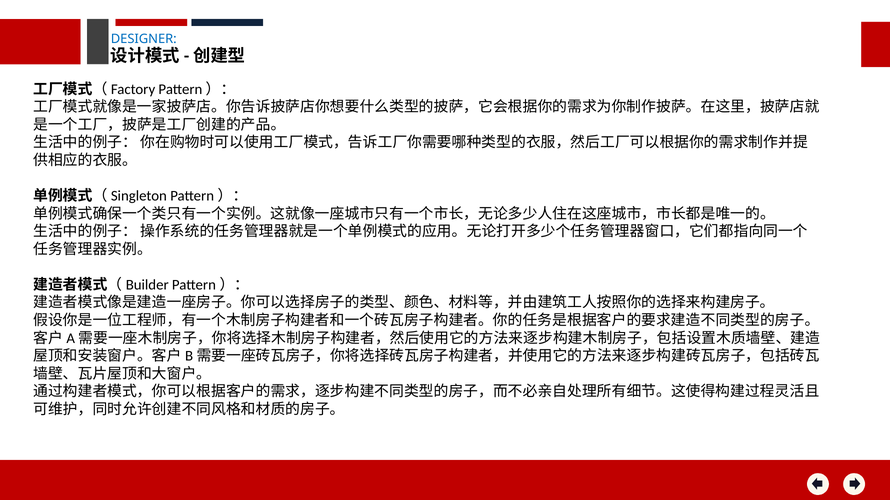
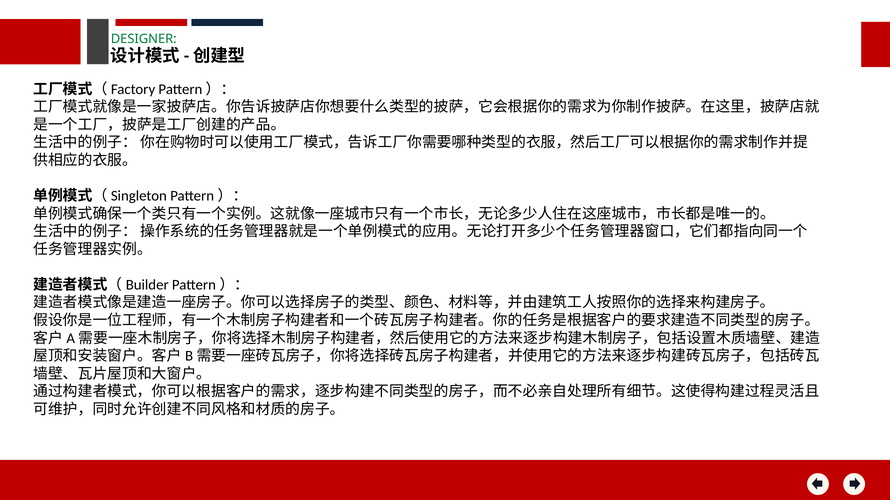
DESIGNER colour: blue -> green
